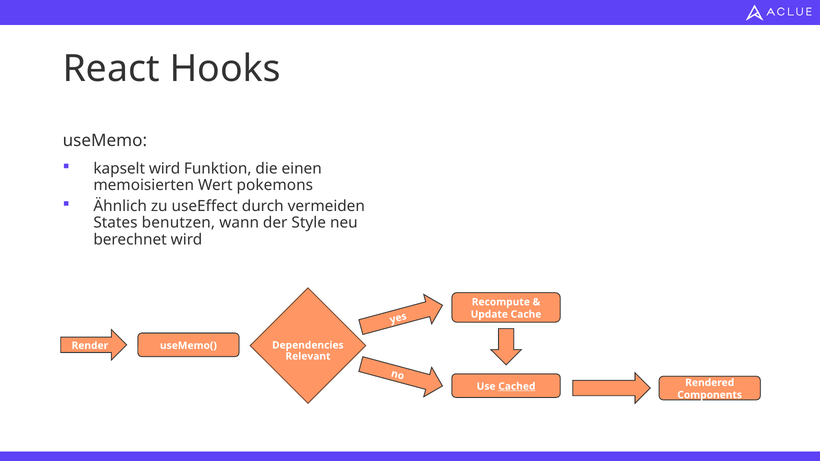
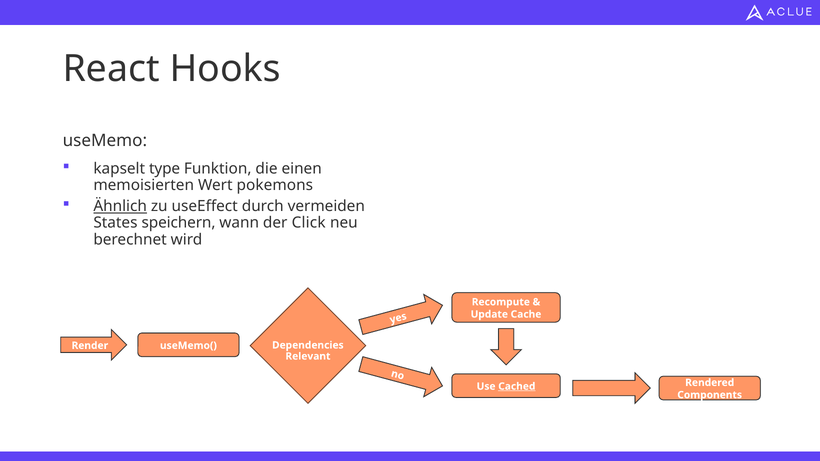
kapselt wird: wird -> type
Ähnlich underline: none -> present
benutzen: benutzen -> speichern
Style: Style -> Click
